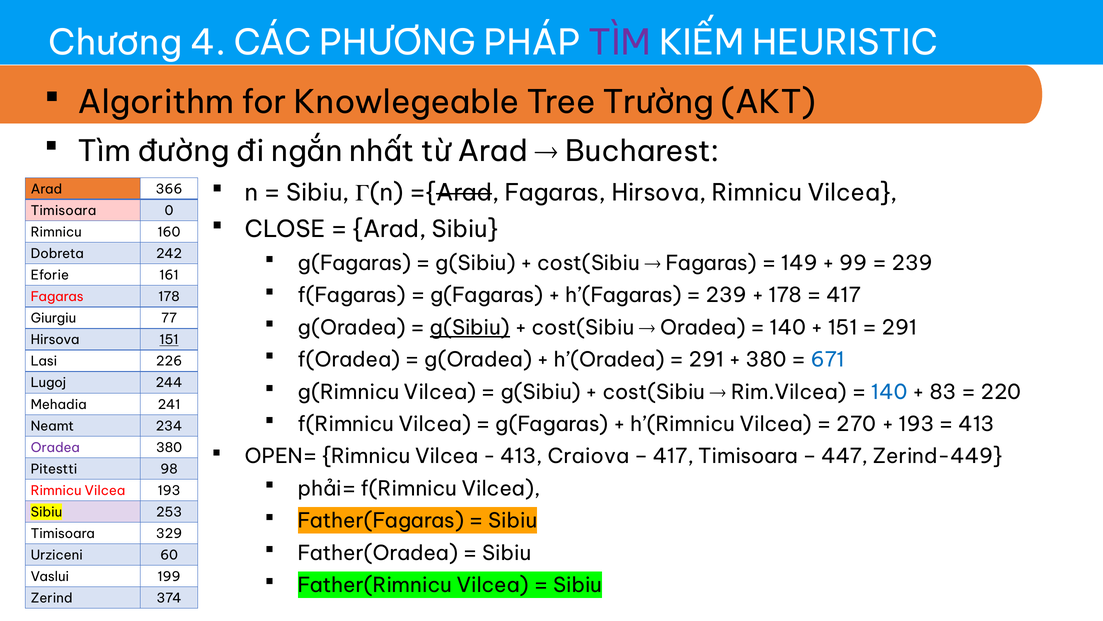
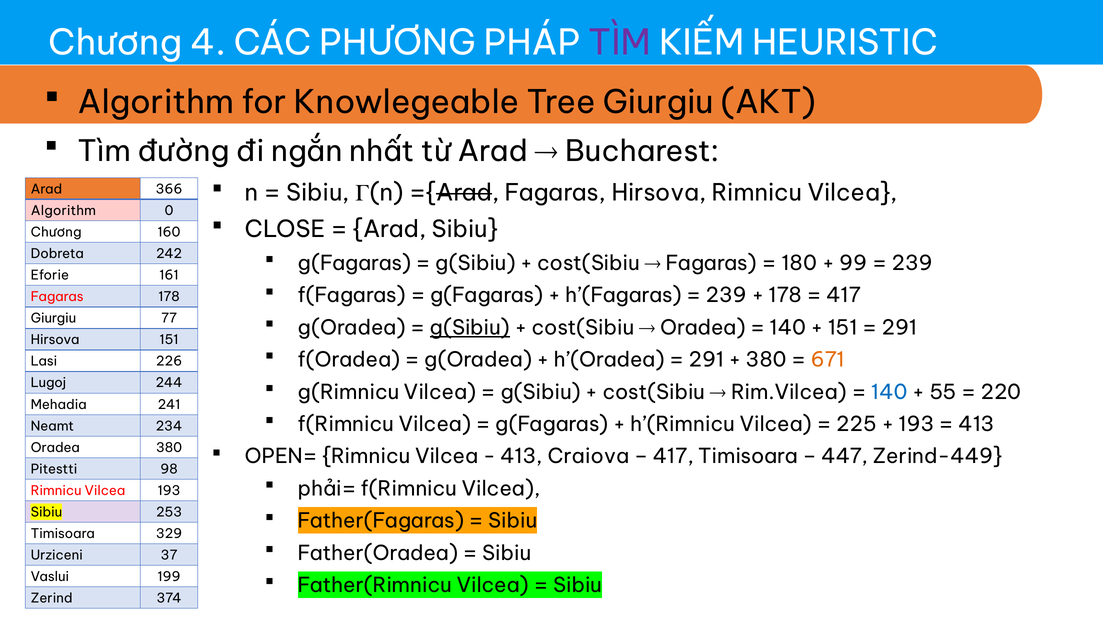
Tree Trường: Trường -> Giurgiu
Timisoara at (63, 211): Timisoara -> Algorithm
Rimnicu at (56, 232): Rimnicu -> Chương
149: 149 -> 180
151 at (169, 340) underline: present -> none
671 colour: blue -> orange
83: 83 -> 55
270: 270 -> 225
Oradea at (55, 447) colour: purple -> black
60: 60 -> 37
